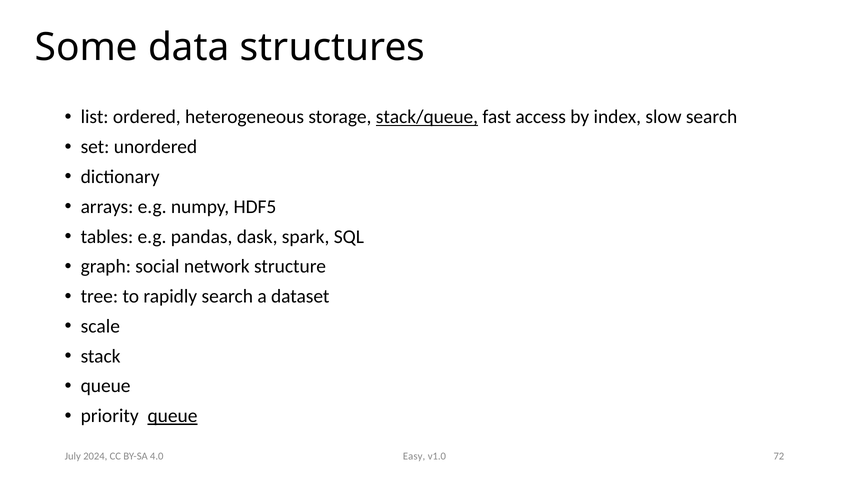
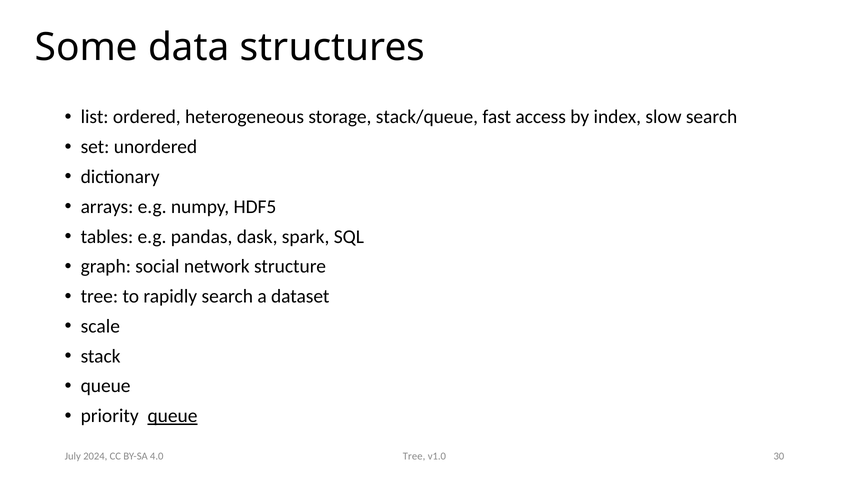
stack/queue underline: present -> none
Easy at (414, 456): Easy -> Tree
72: 72 -> 30
